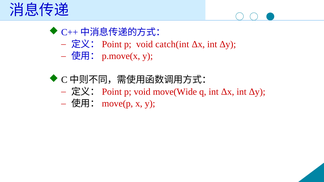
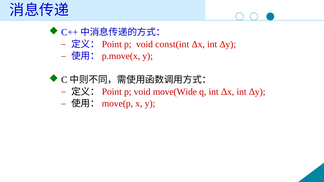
catch(int: catch(int -> const(int
